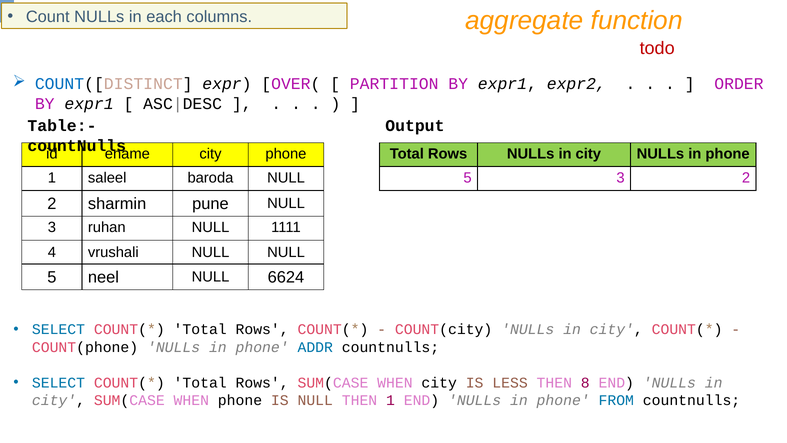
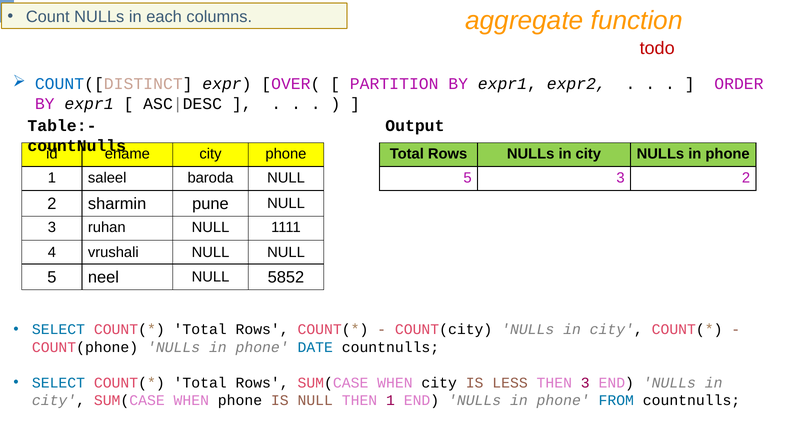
6624: 6624 -> 5852
ADDR: ADDR -> DATE
THEN 8: 8 -> 3
